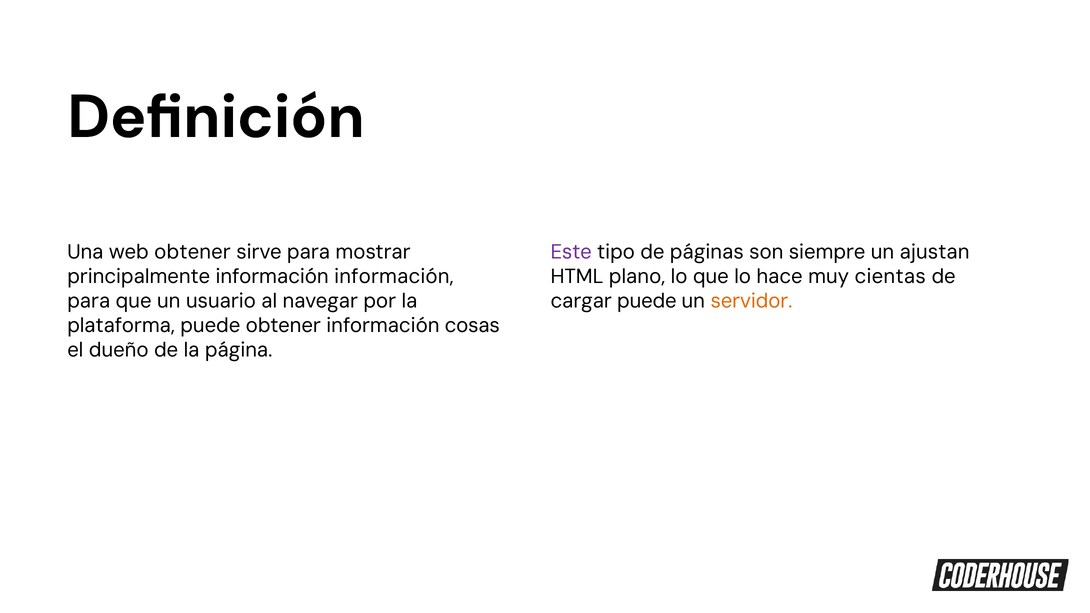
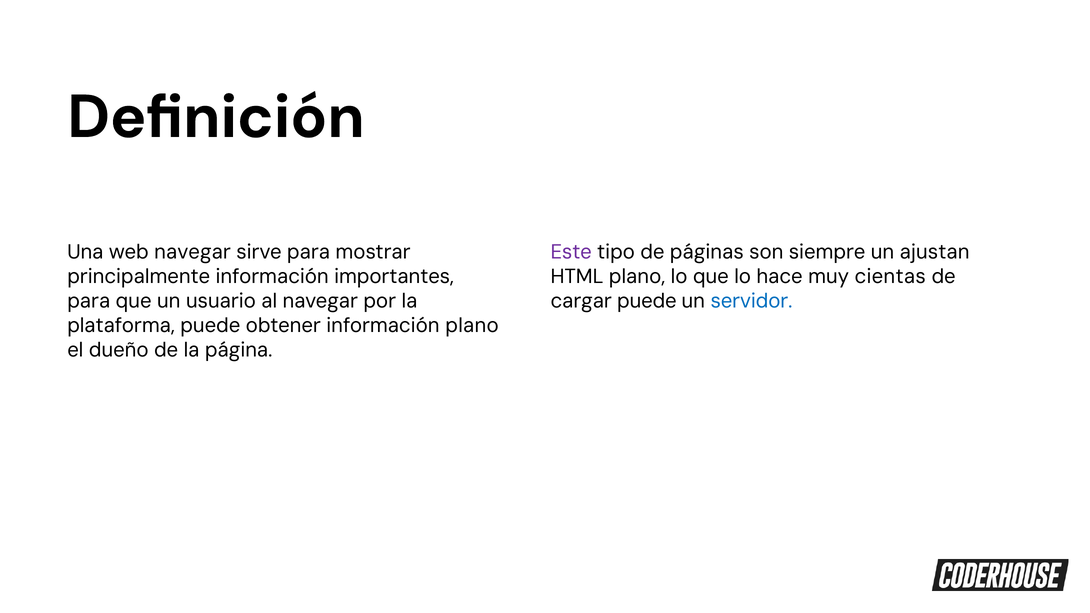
web obtener: obtener -> navegar
información información: información -> importantes
servidor colour: orange -> blue
información cosas: cosas -> plano
